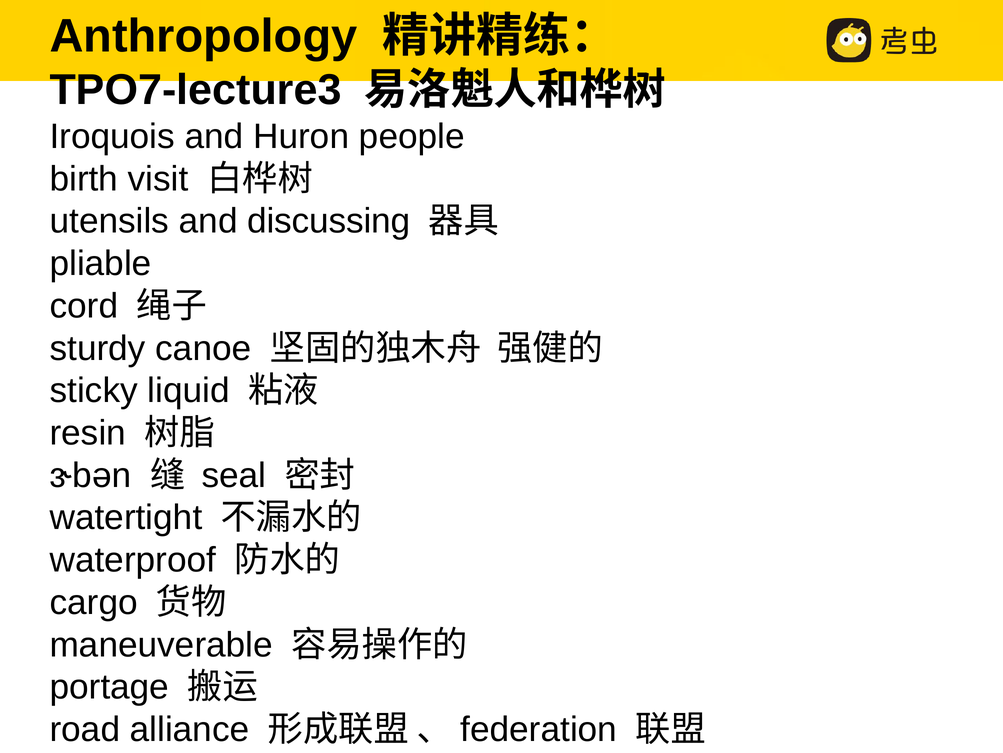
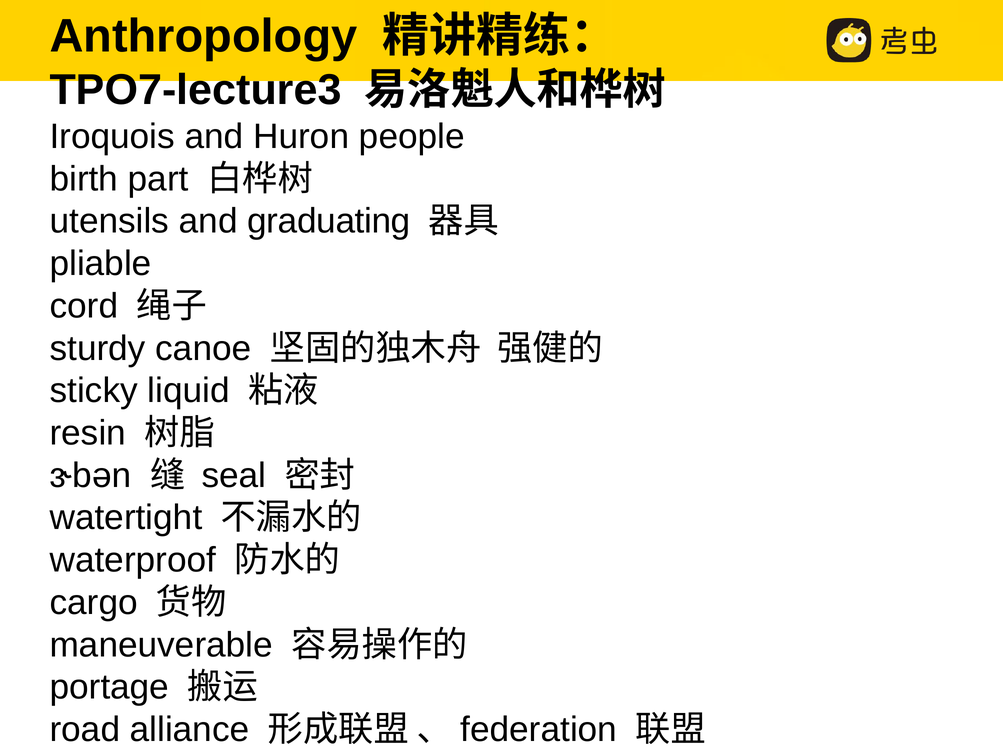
visit: visit -> part
discussing: discussing -> graduating
